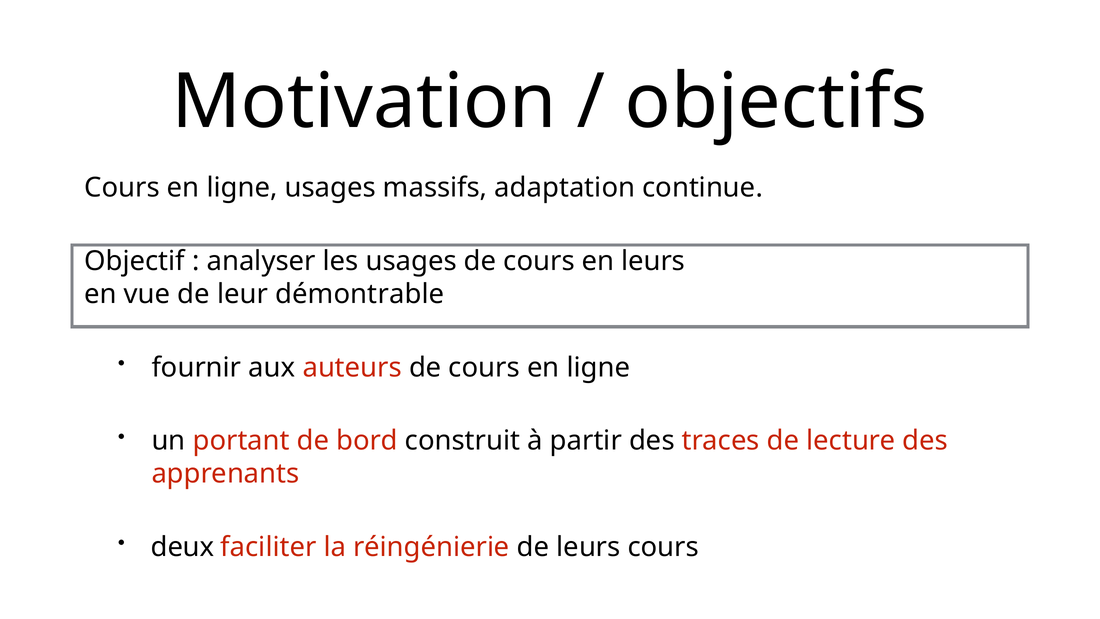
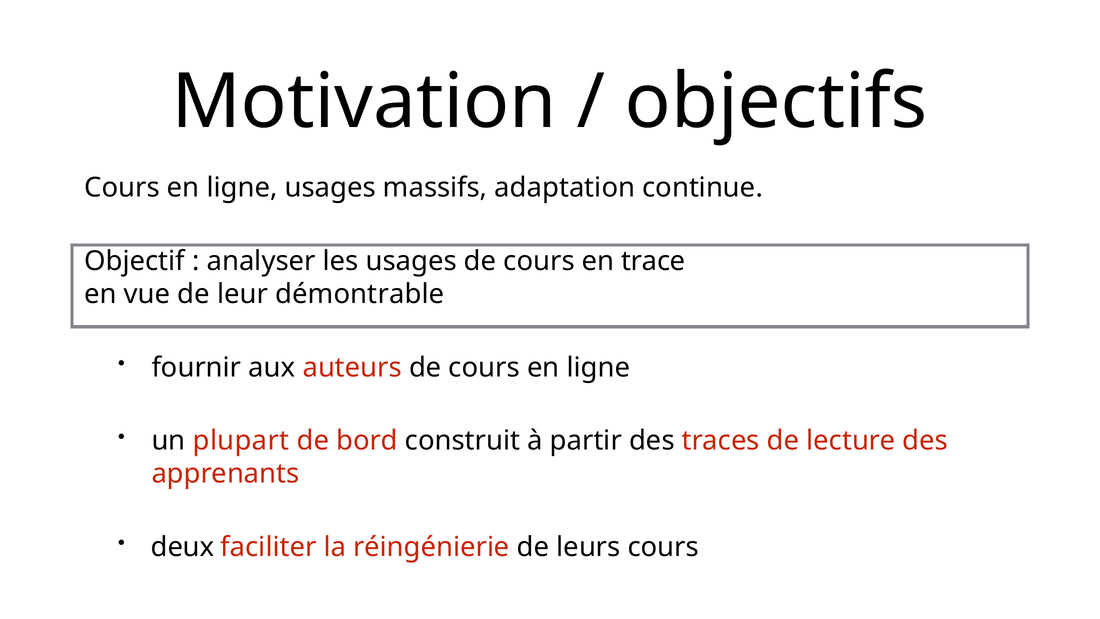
en leurs: leurs -> trace
portant: portant -> plupart
